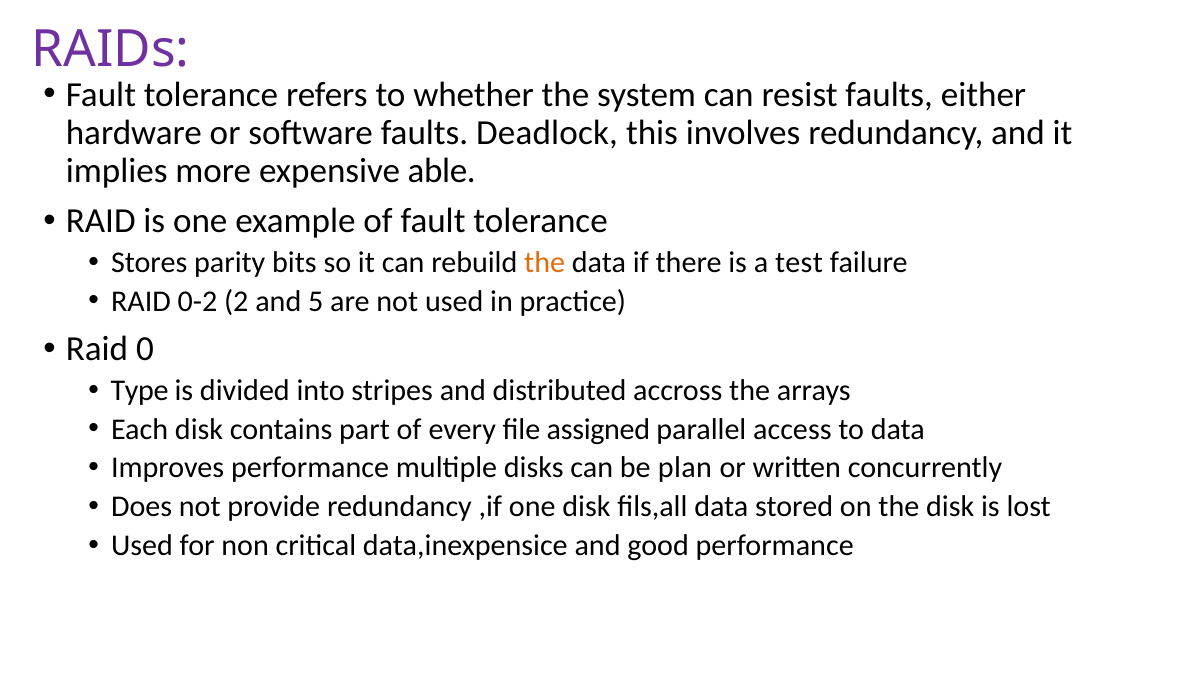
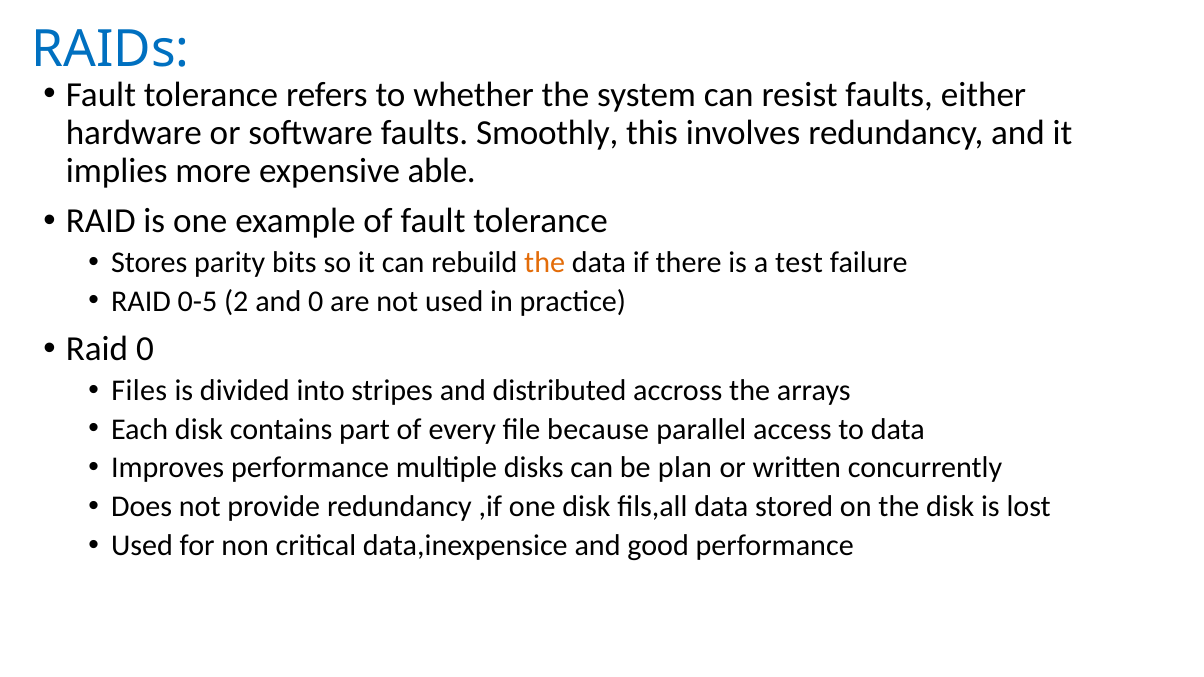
RAIDs colour: purple -> blue
Deadlock: Deadlock -> Smoothly
0-2: 0-2 -> 0-5
and 5: 5 -> 0
Type: Type -> Files
assigned: assigned -> because
